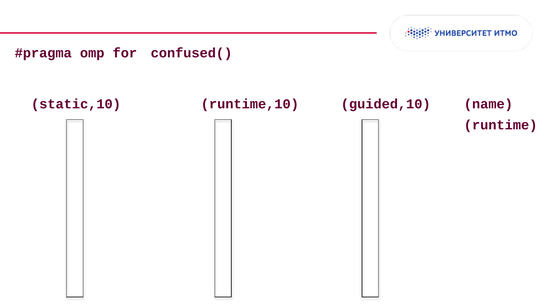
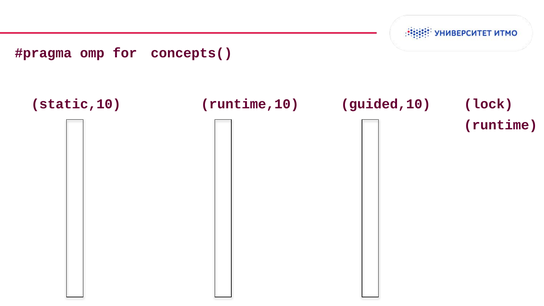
confused(: confused( -> concepts(
name: name -> lock
